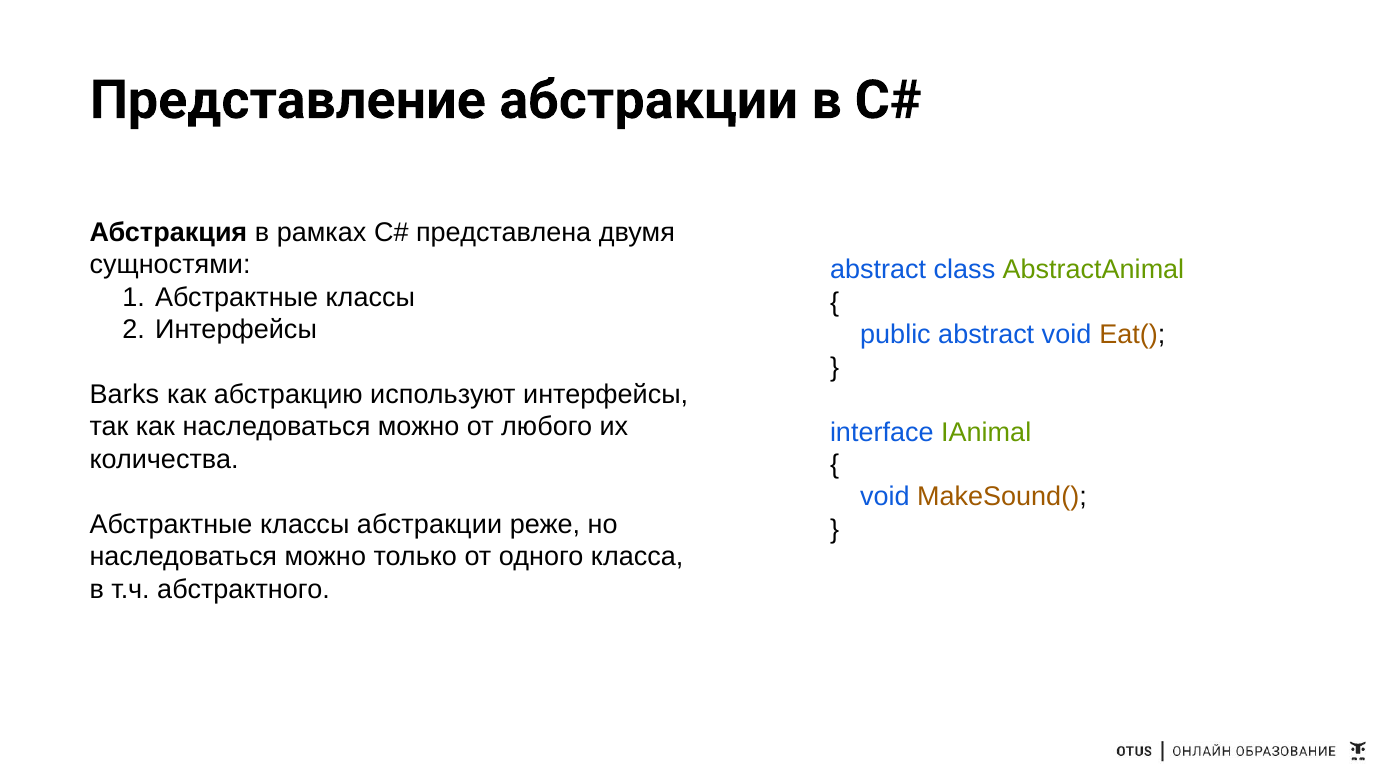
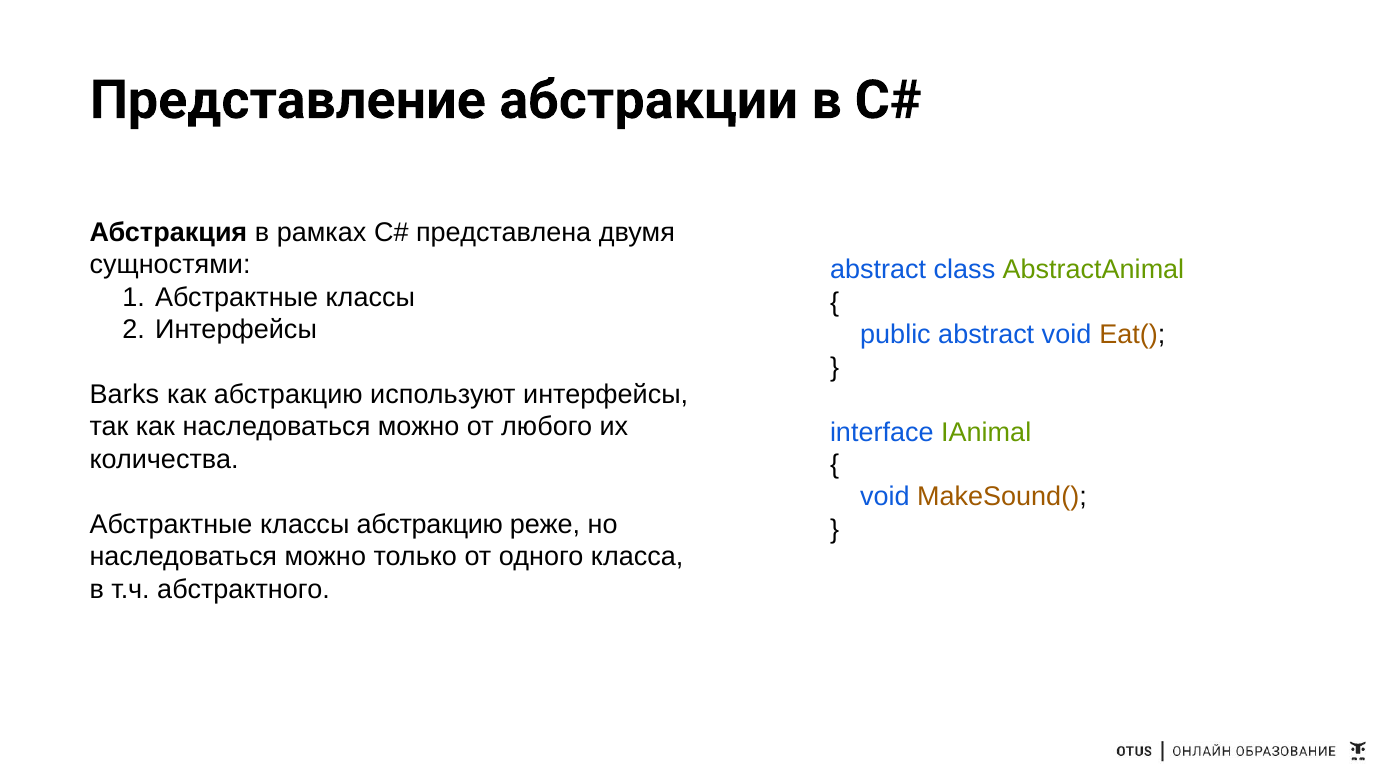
классы абстракции: абстракции -> абстракцию
